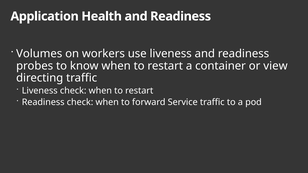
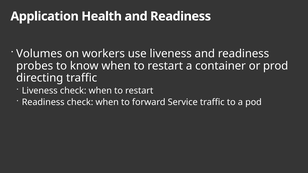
view: view -> prod
